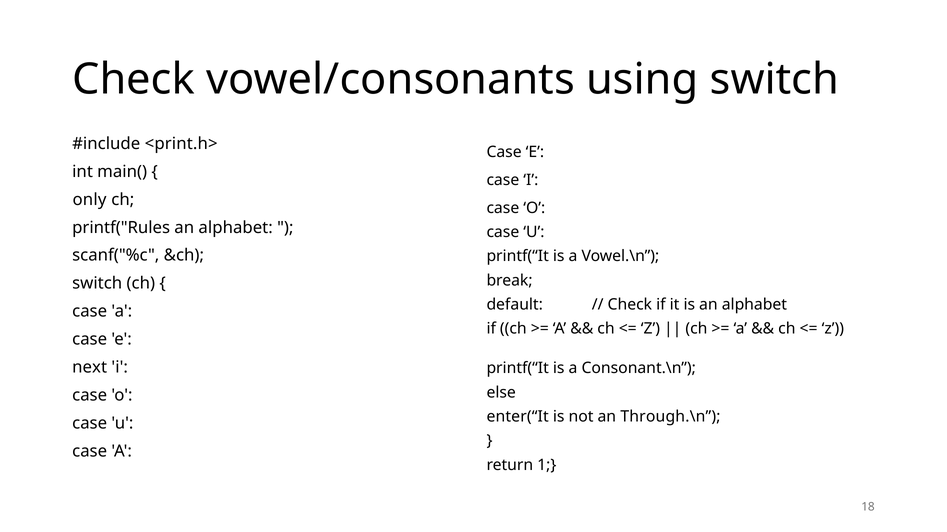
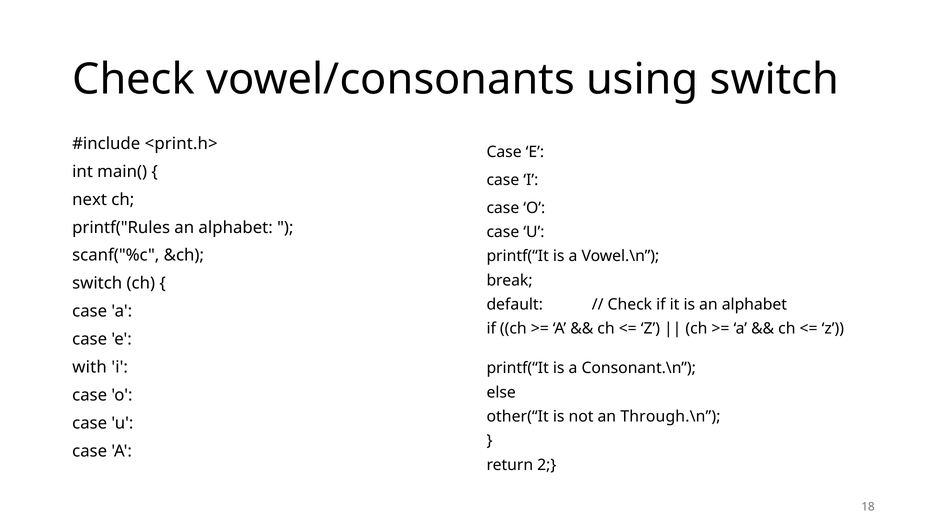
only: only -> next
next: next -> with
enter(“It: enter(“It -> other(“It
1: 1 -> 2
